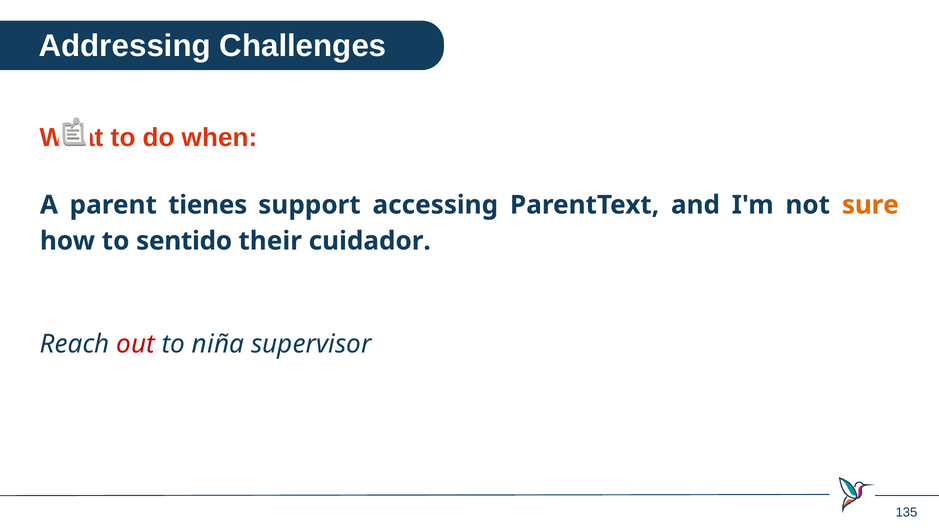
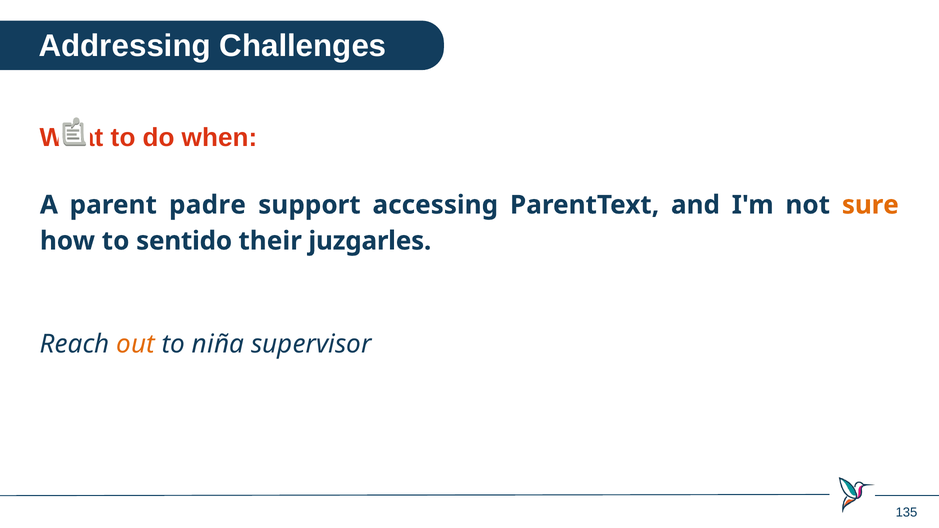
tienes: tienes -> padre
cuidador: cuidador -> juzgarles
out colour: red -> orange
